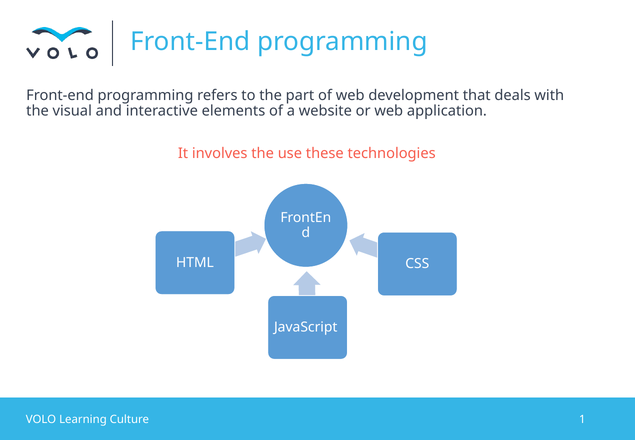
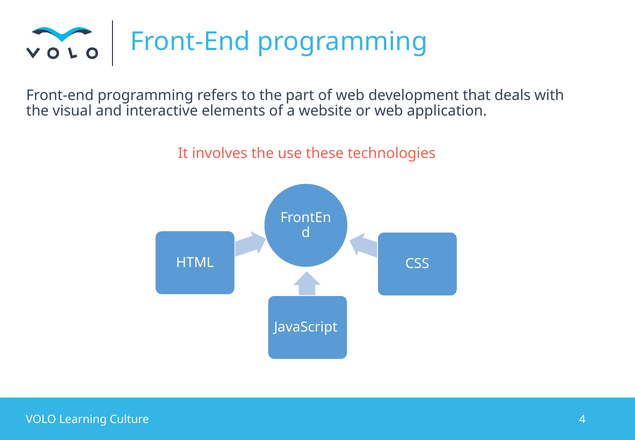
1: 1 -> 4
